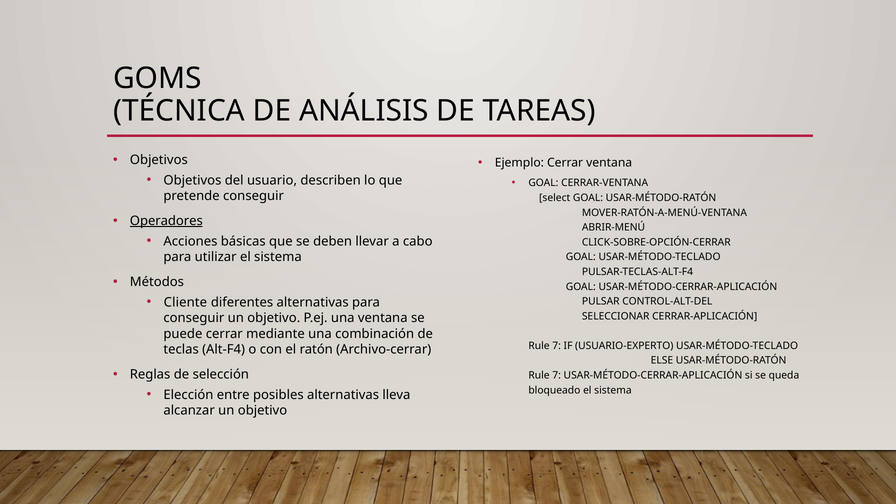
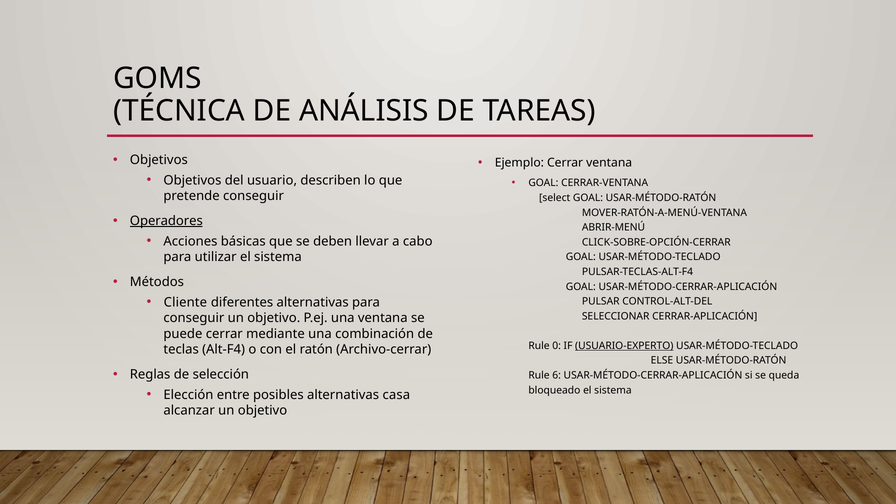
7 at (557, 346): 7 -> 0
USUARIO-EXPERTO underline: none -> present
7 at (557, 375): 7 -> 6
lleva: lleva -> casa
